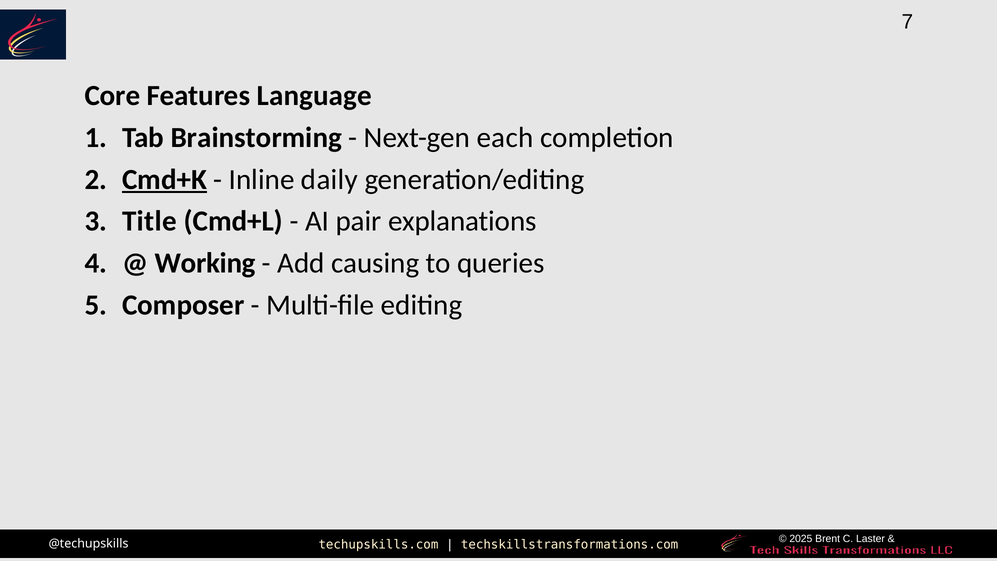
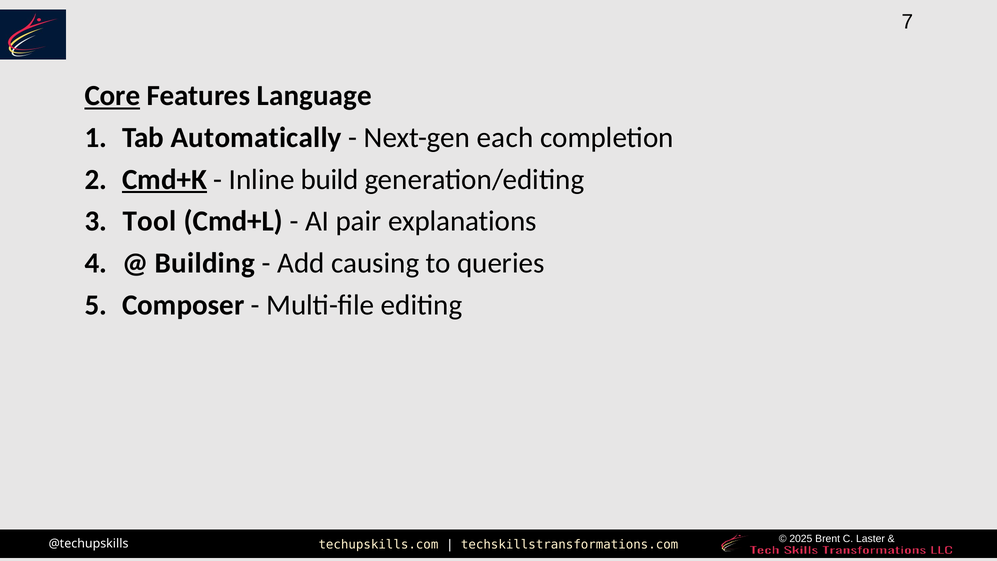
Core underline: none -> present
Brainstorming: Brainstorming -> Automatically
daily: daily -> build
Title: Title -> Tool
Working: Working -> Building
